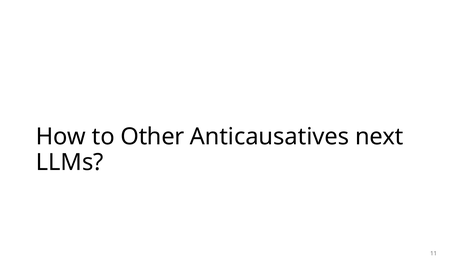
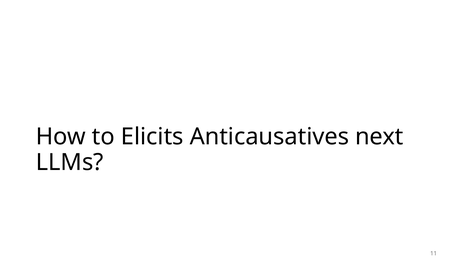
Other: Other -> Elicits
